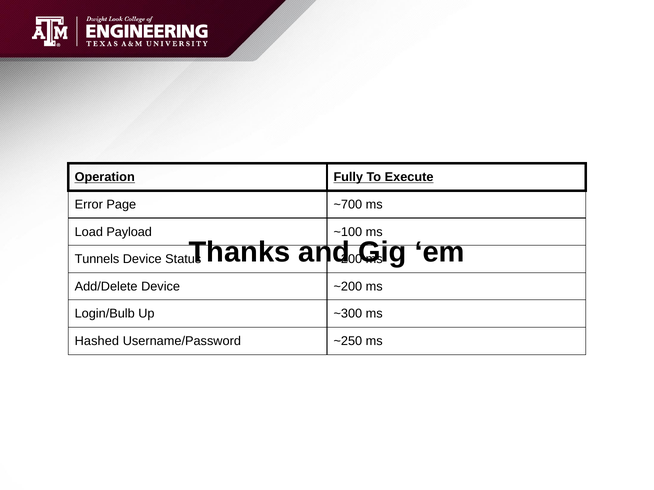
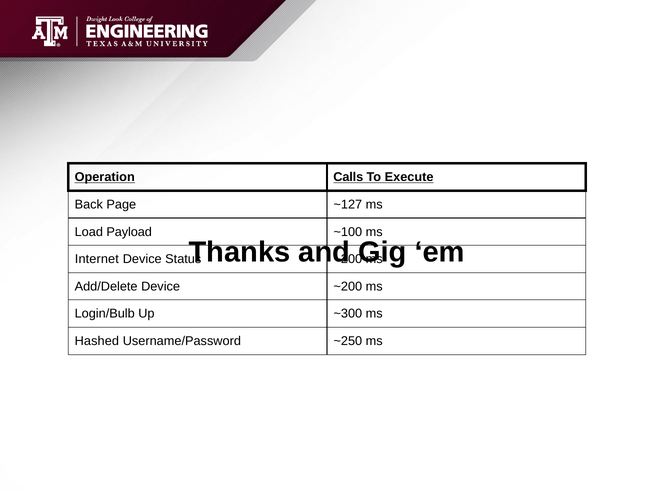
Fully: Fully -> Calls
Error: Error -> Back
~700: ~700 -> ~127
Tunnels: Tunnels -> Internet
